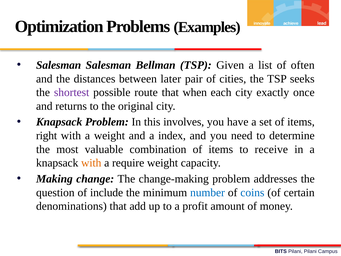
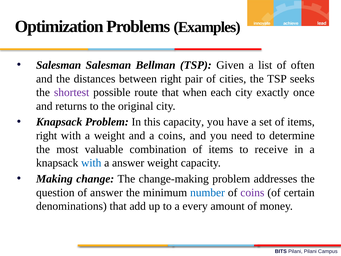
between later: later -> right
this involves: involves -> capacity
a index: index -> coins
with at (91, 163) colour: orange -> blue
a require: require -> answer
of include: include -> answer
coins at (252, 192) colour: blue -> purple
profit: profit -> every
